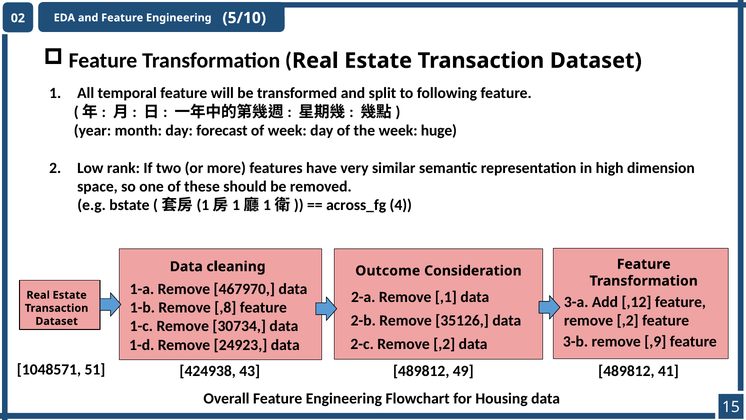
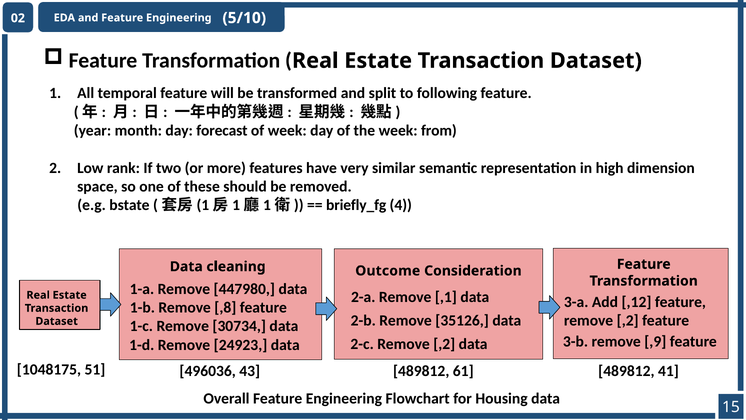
huge: huge -> from
across_fg: across_fg -> briefly_fg
467970: 467970 -> 447980
1048571: 1048571 -> 1048175
424938: 424938 -> 496036
49: 49 -> 61
